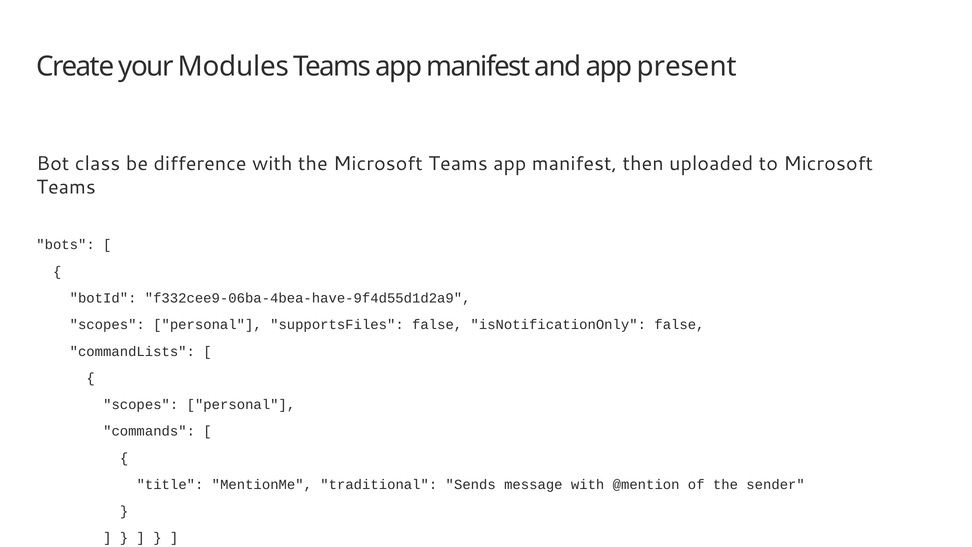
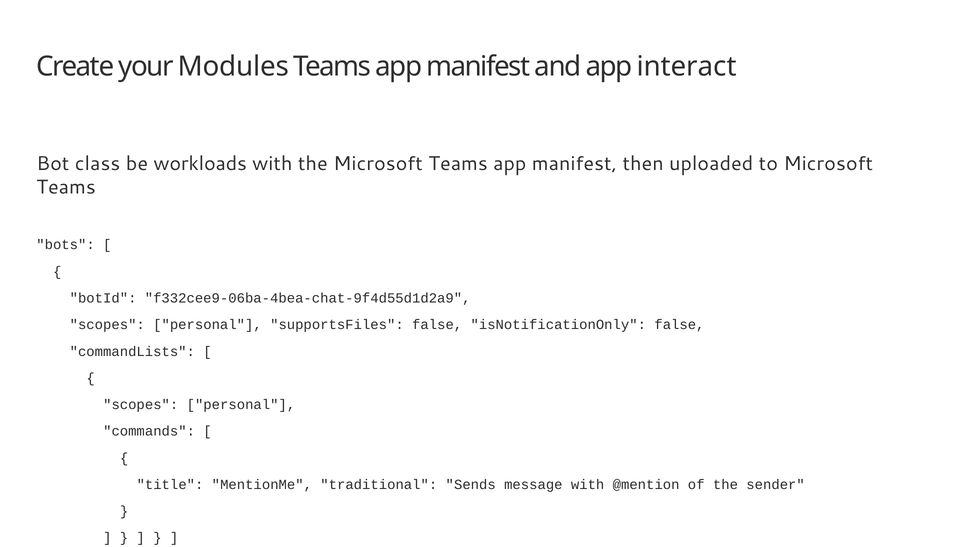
present: present -> interact
difference: difference -> workloads
f332cee9-06ba-4bea-have-9f4d55d1d2a9: f332cee9-06ba-4bea-have-9f4d55d1d2a9 -> f332cee9-06ba-4bea-chat-9f4d55d1d2a9
